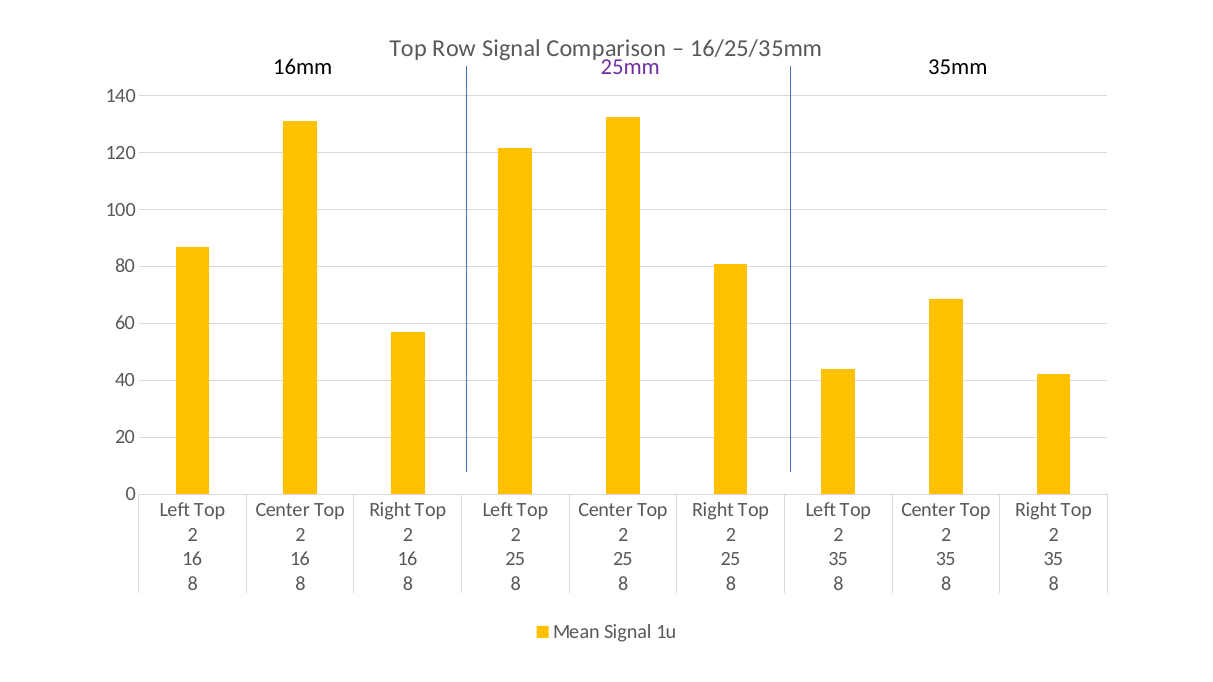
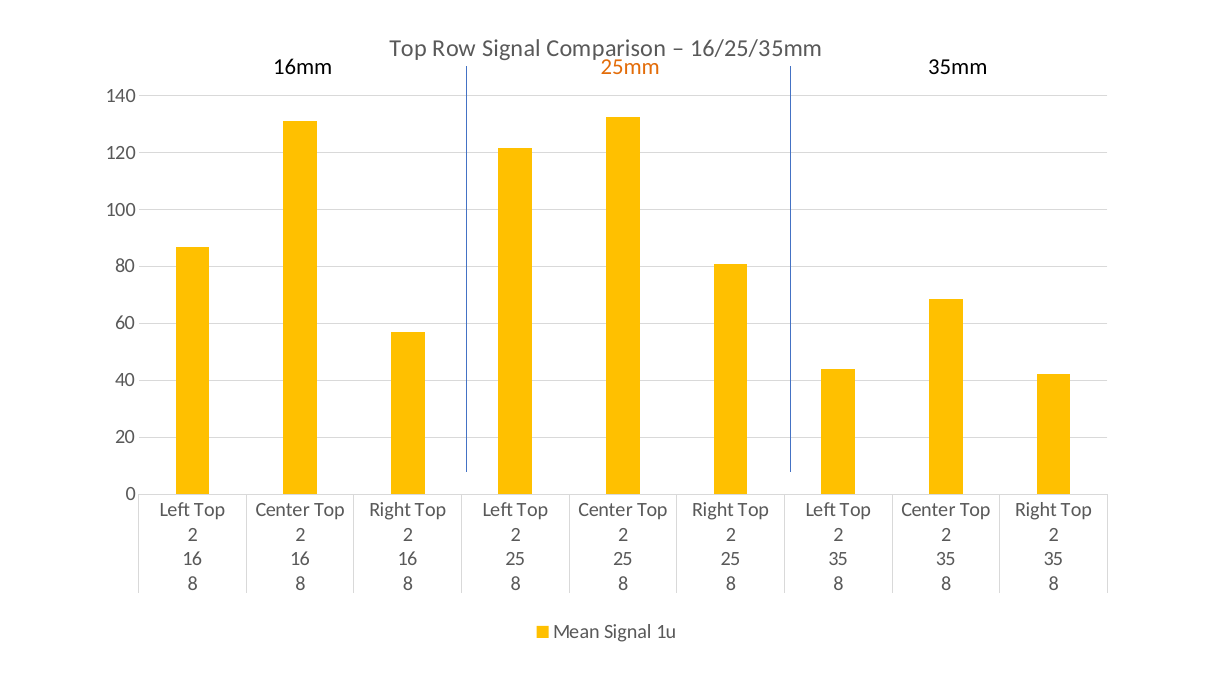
25mm colour: purple -> orange
